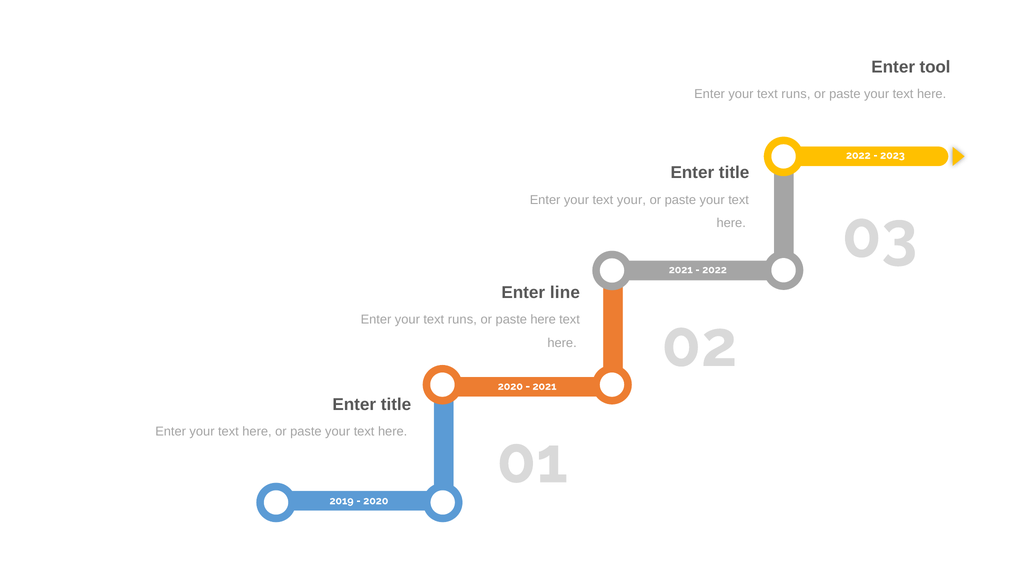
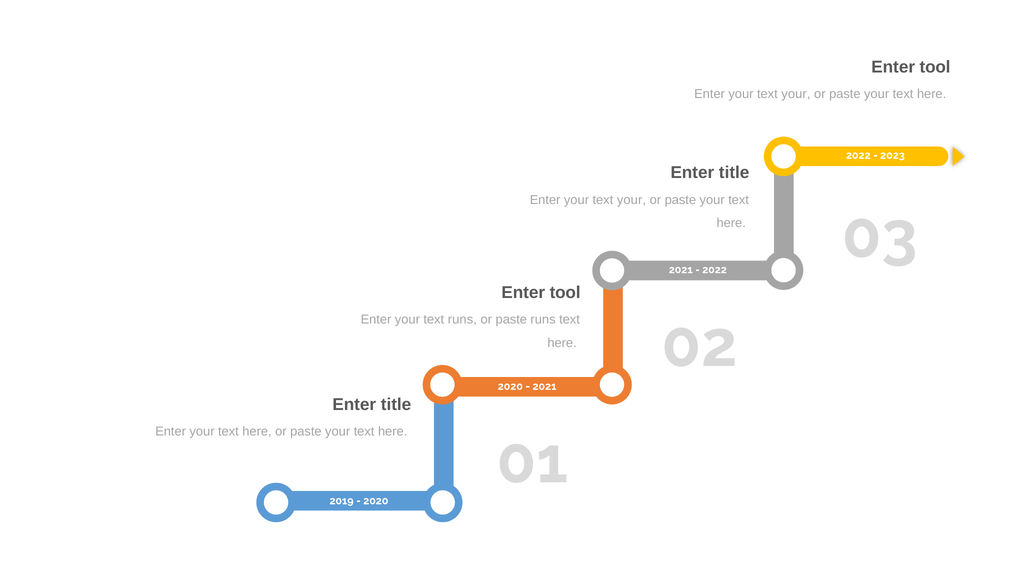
runs at (796, 94): runs -> your
line at (565, 293): line -> tool
paste here: here -> runs
